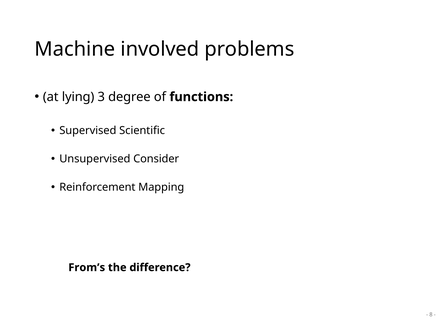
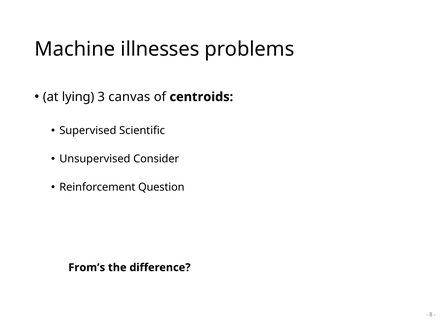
involved: involved -> illnesses
degree: degree -> canvas
functions: functions -> centroids
Mapping: Mapping -> Question
